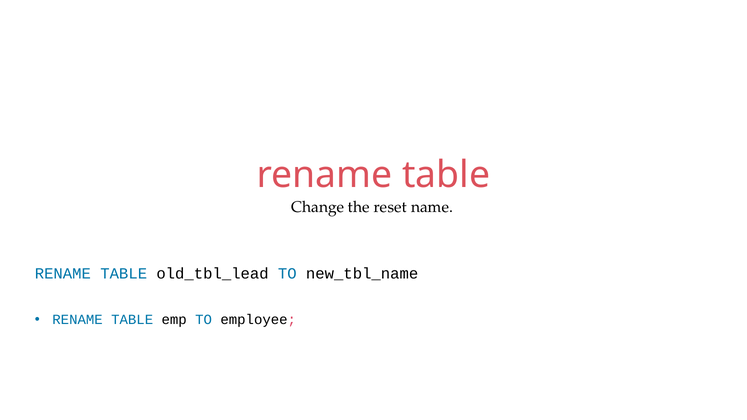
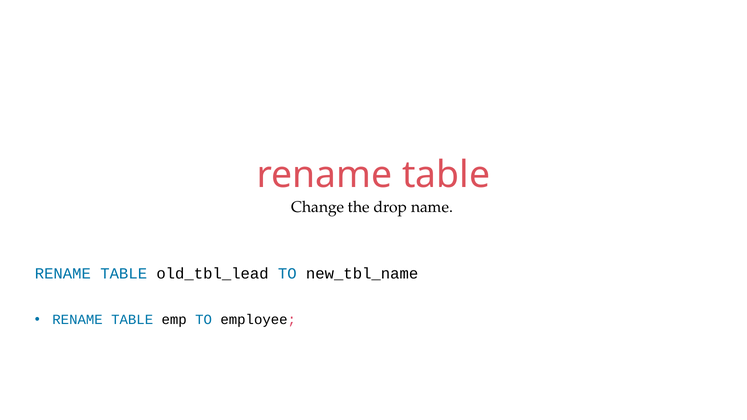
reset: reset -> drop
